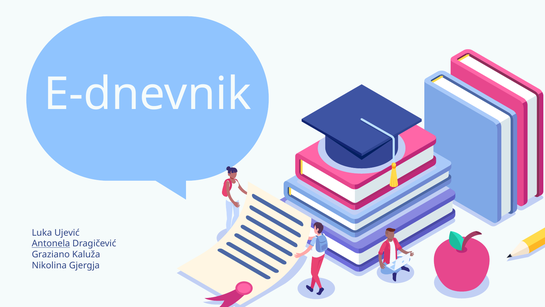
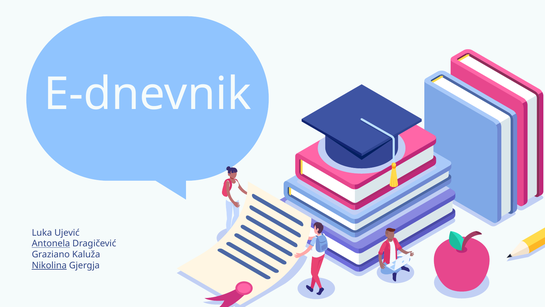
Nikolina underline: none -> present
